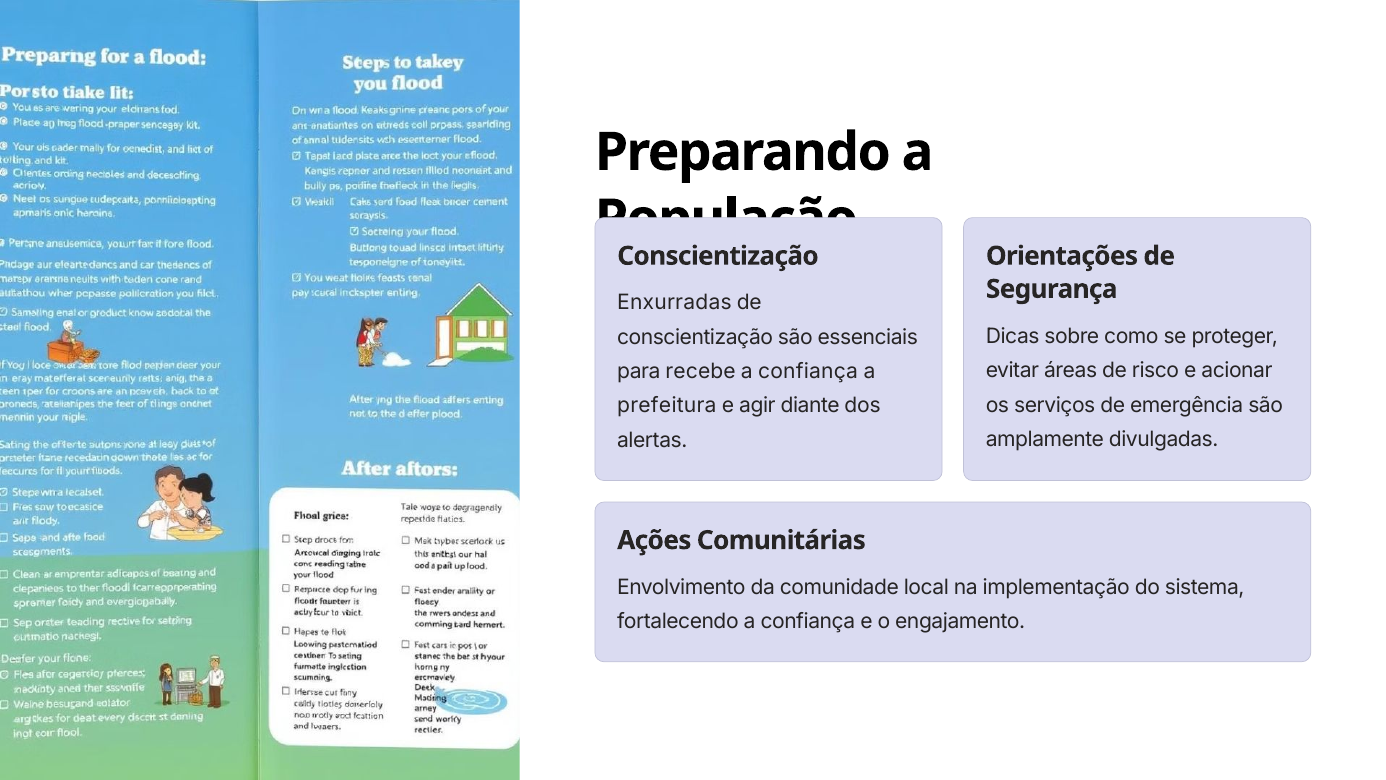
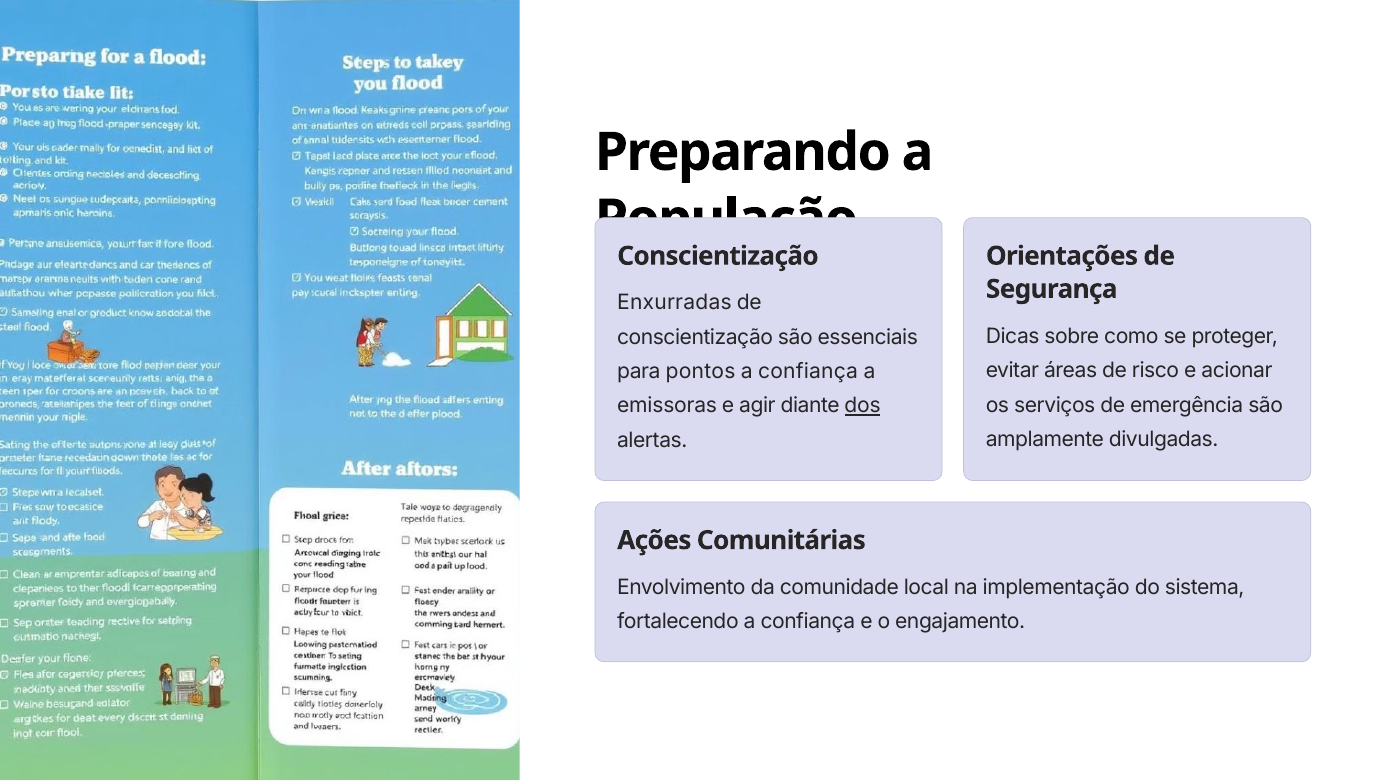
recebe: recebe -> pontos
prefeitura: prefeitura -> emissoras
dos underline: none -> present
